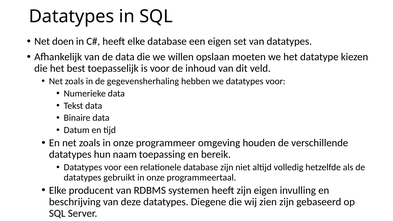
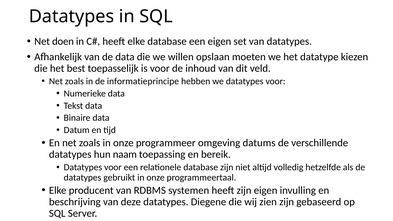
gegevensherhaling: gegevensherhaling -> informatieprincipe
houden: houden -> datums
